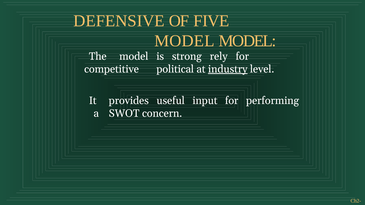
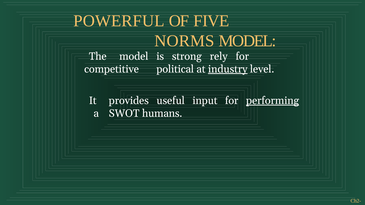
DEFENSIVE: DEFENSIVE -> POWERFUL
MODEL at (184, 41): MODEL -> NORMS
performing underline: none -> present
concern: concern -> humans
